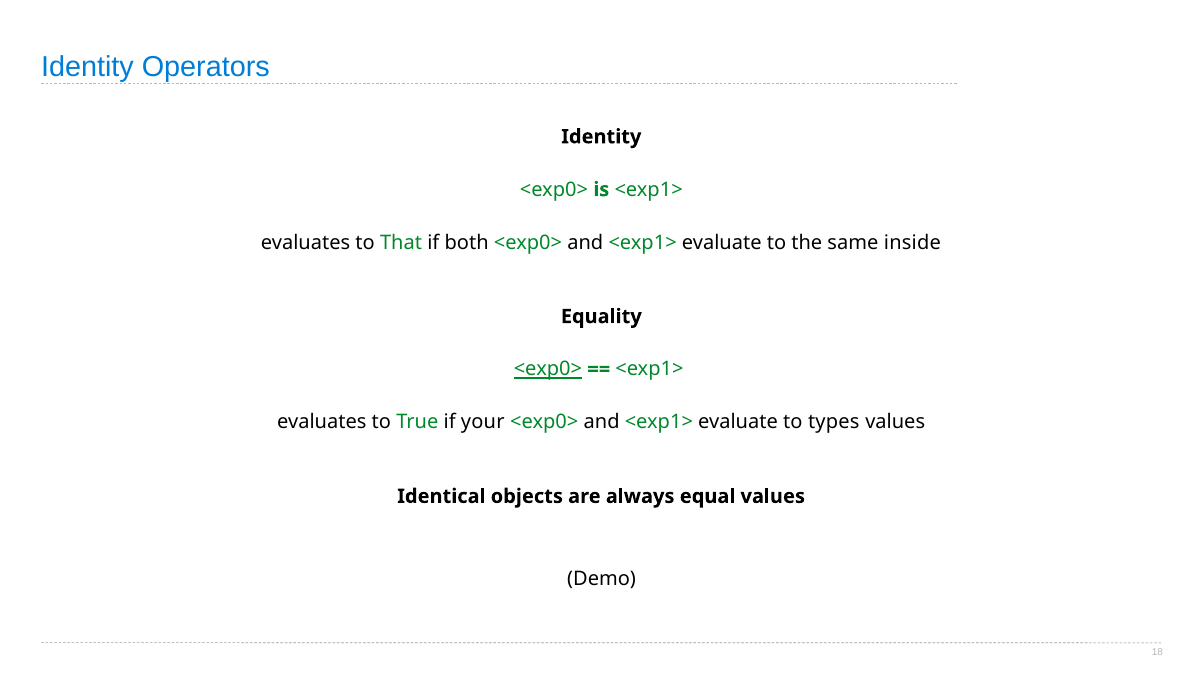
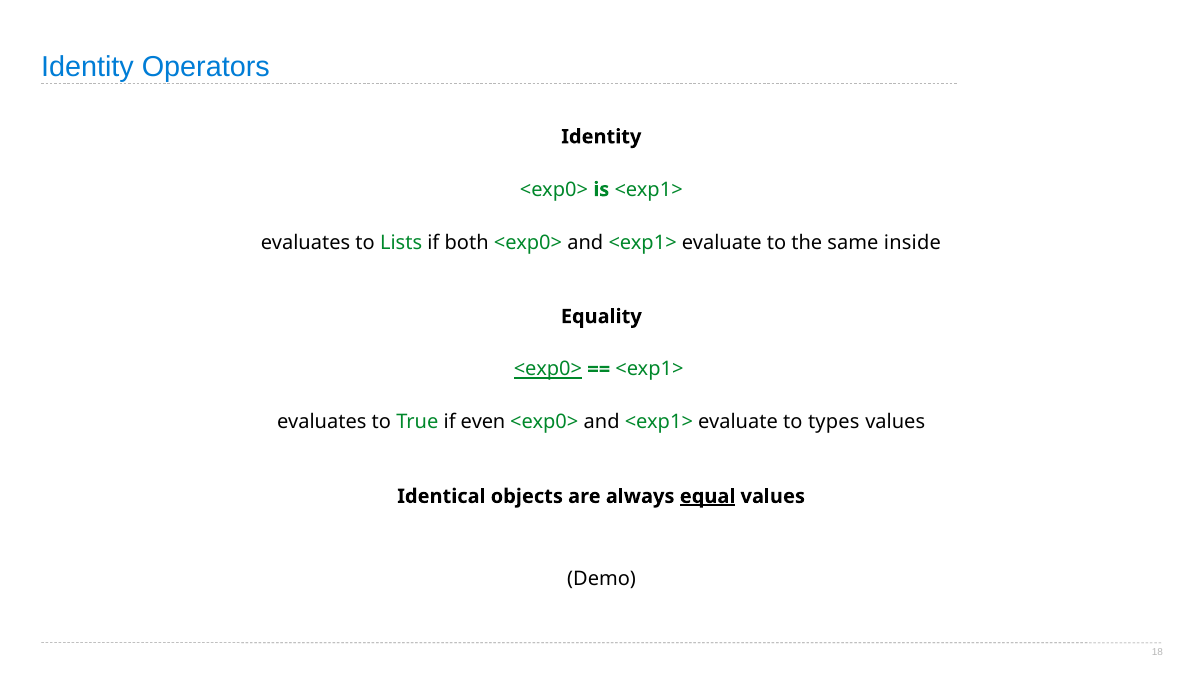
That: That -> Lists
your: your -> even
equal underline: none -> present
